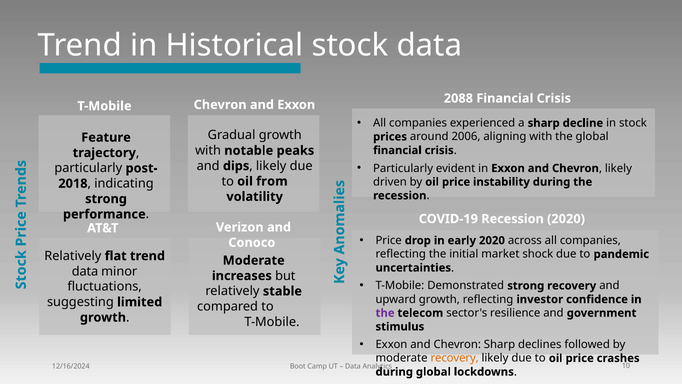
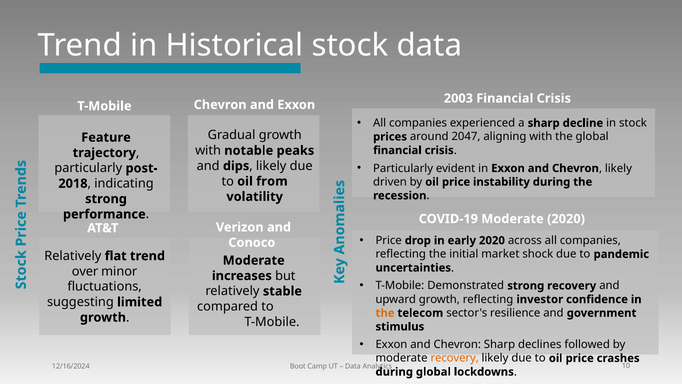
2088: 2088 -> 2003
2006: 2006 -> 2047
COVID-19 Recession: Recession -> Moderate
data at (85, 271): data -> over
the at (385, 313) colour: purple -> orange
